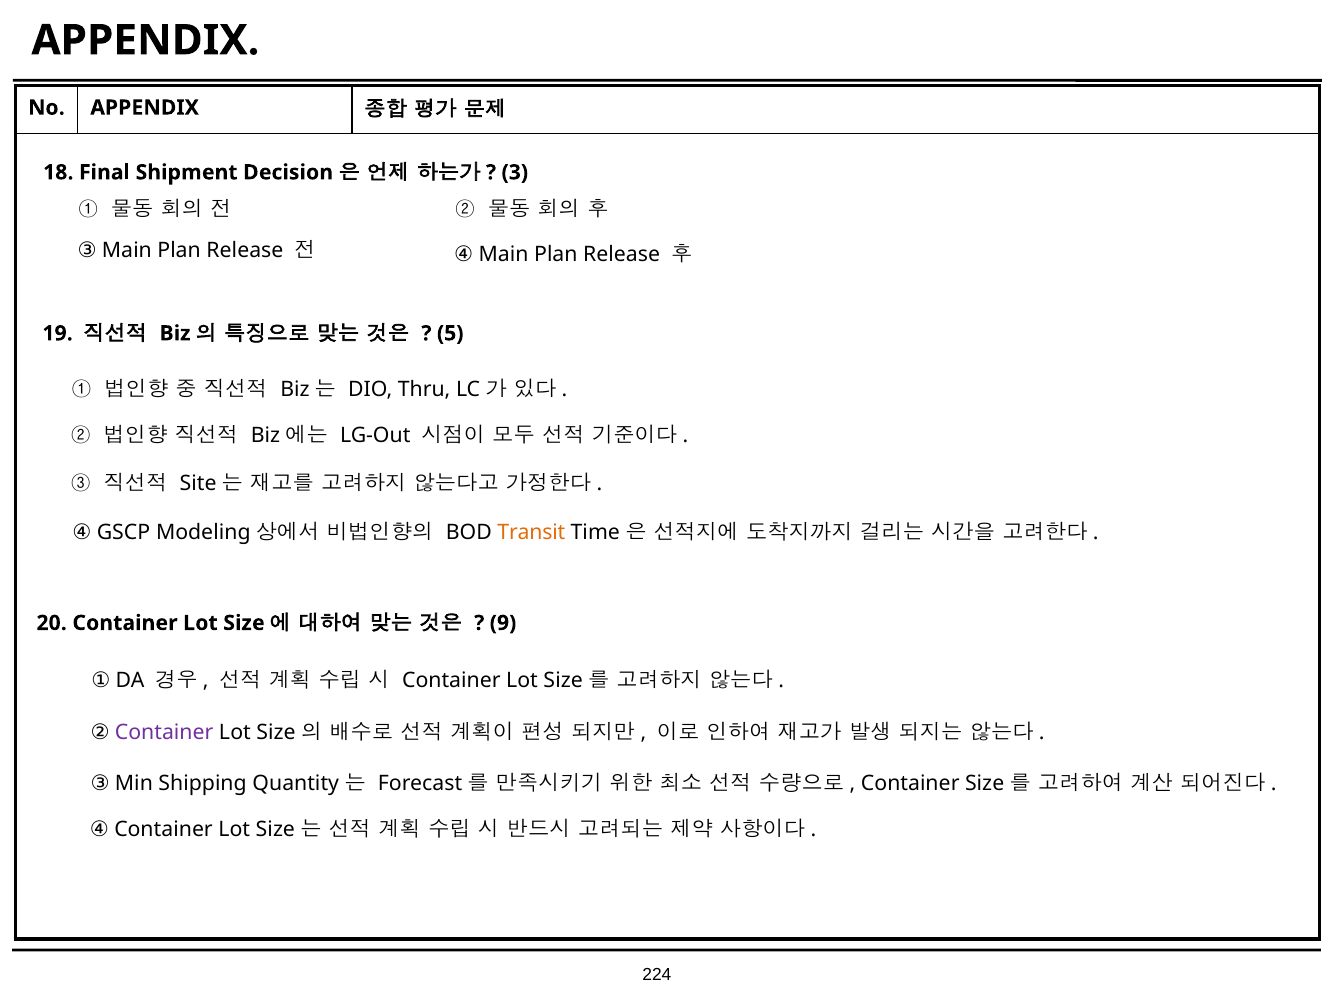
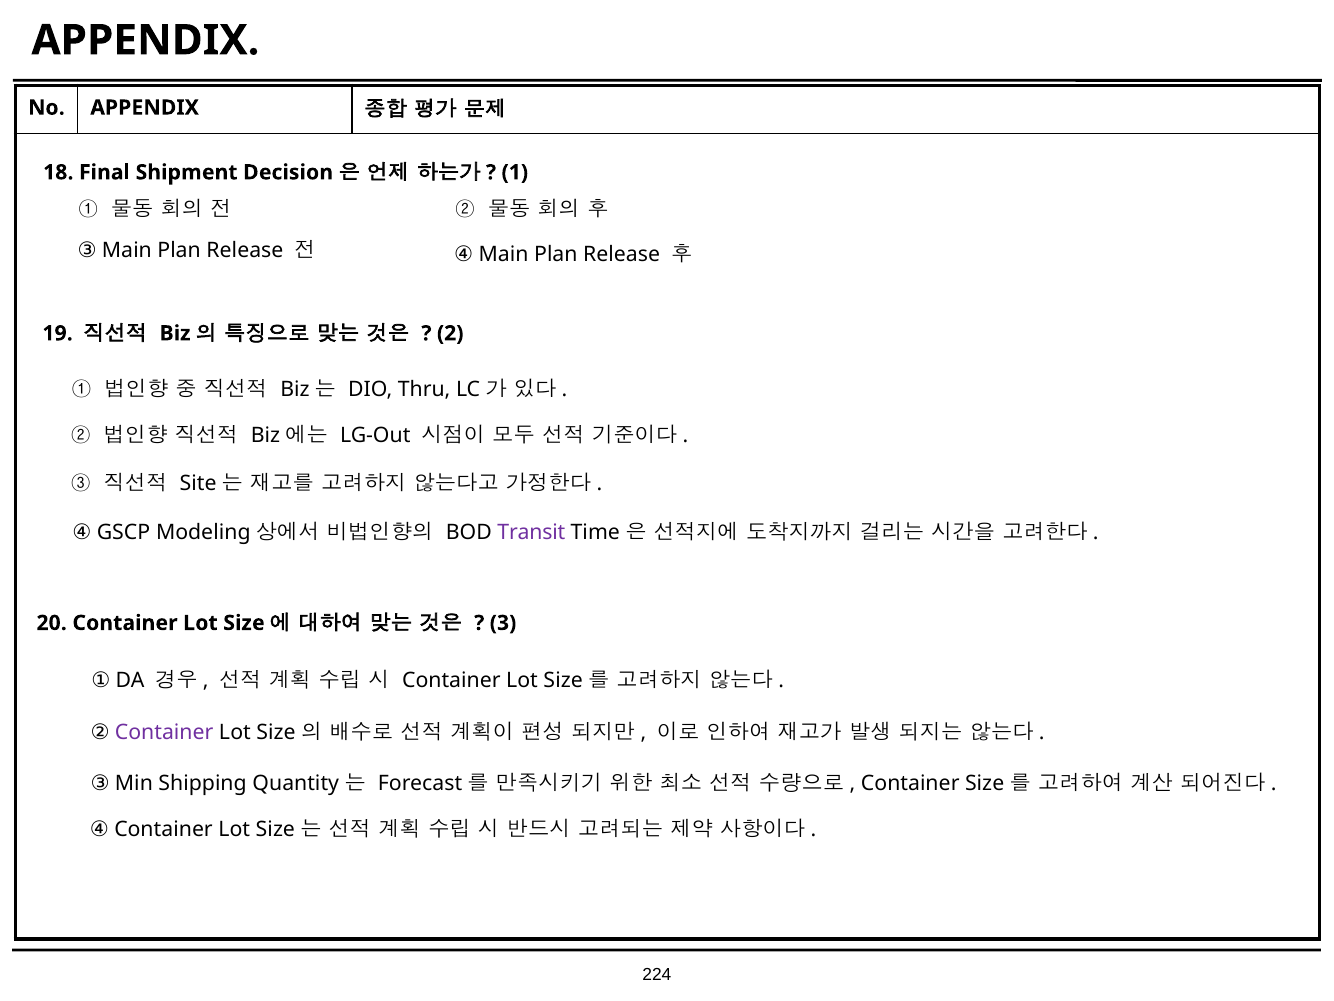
3: 3 -> 1
5: 5 -> 2
Transit colour: orange -> purple
9: 9 -> 3
